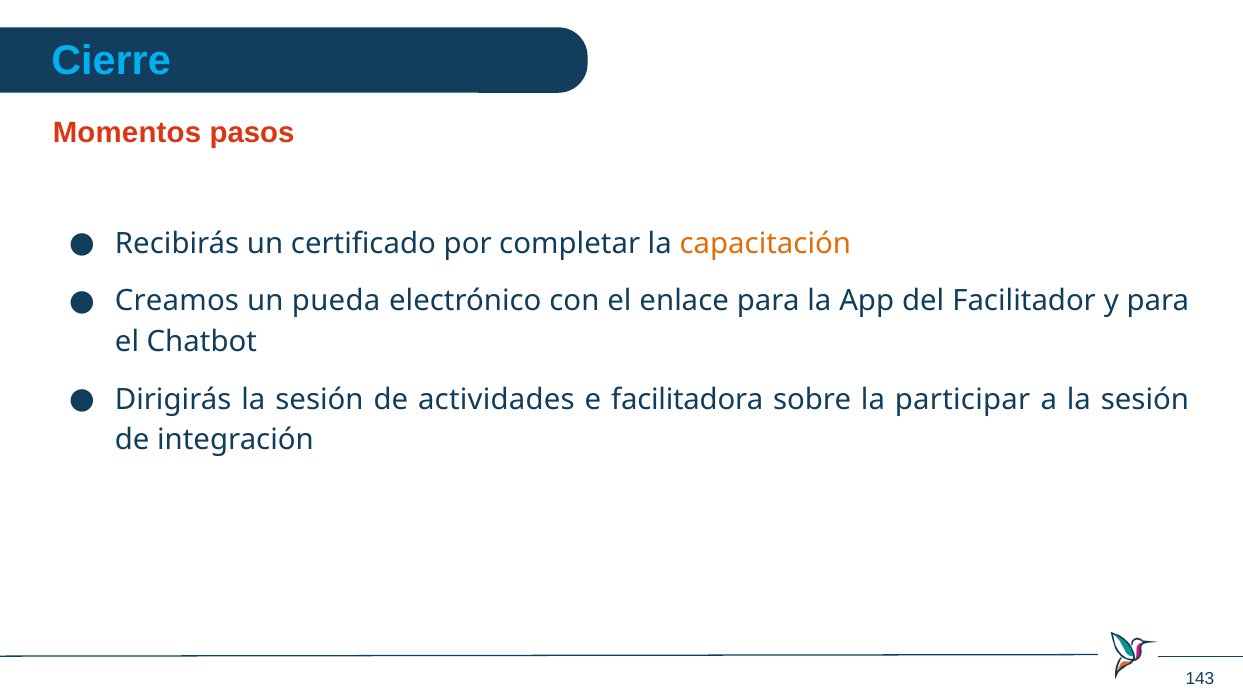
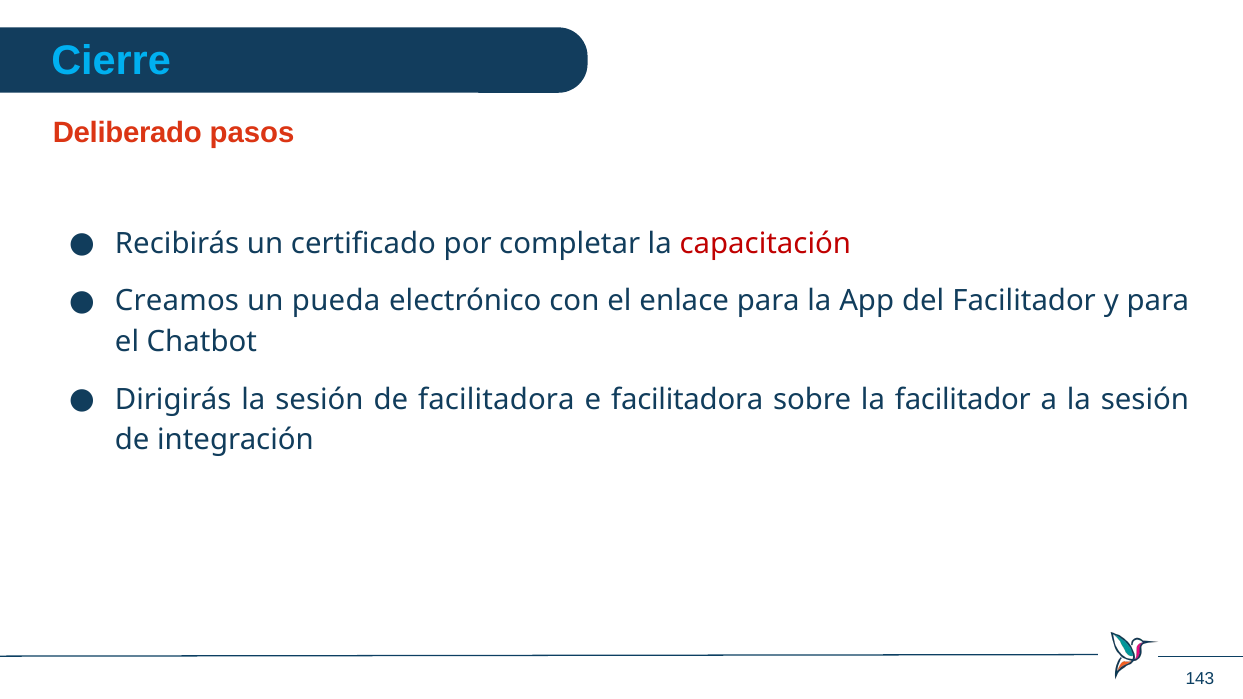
Momentos: Momentos -> Deliberado
capacitación colour: orange -> red
de actividades: actividades -> facilitadora
la participar: participar -> facilitador
